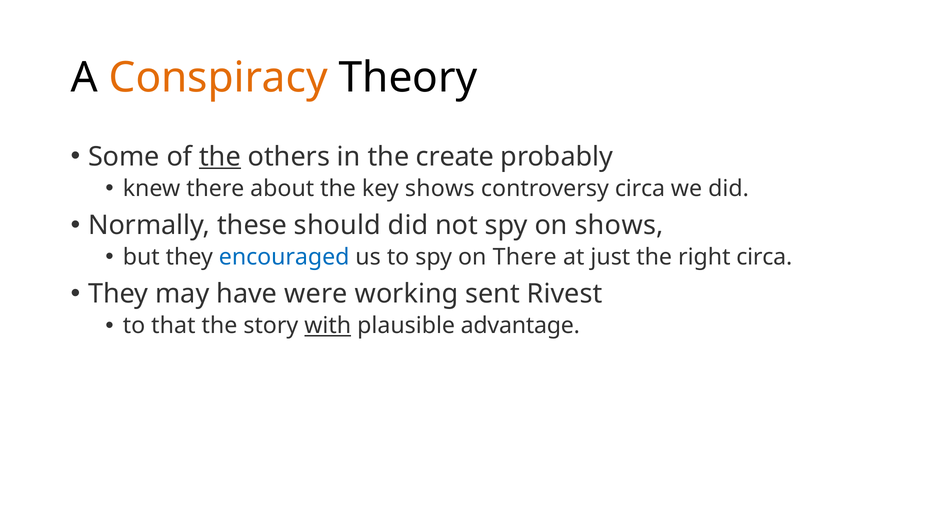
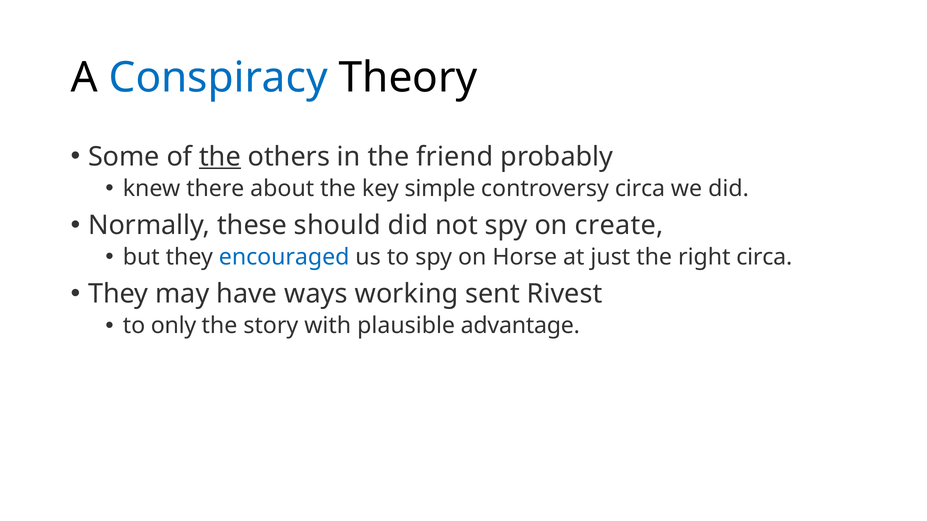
Conspiracy colour: orange -> blue
create: create -> friend
key shows: shows -> simple
on shows: shows -> create
on There: There -> Horse
were: were -> ways
that: that -> only
with underline: present -> none
